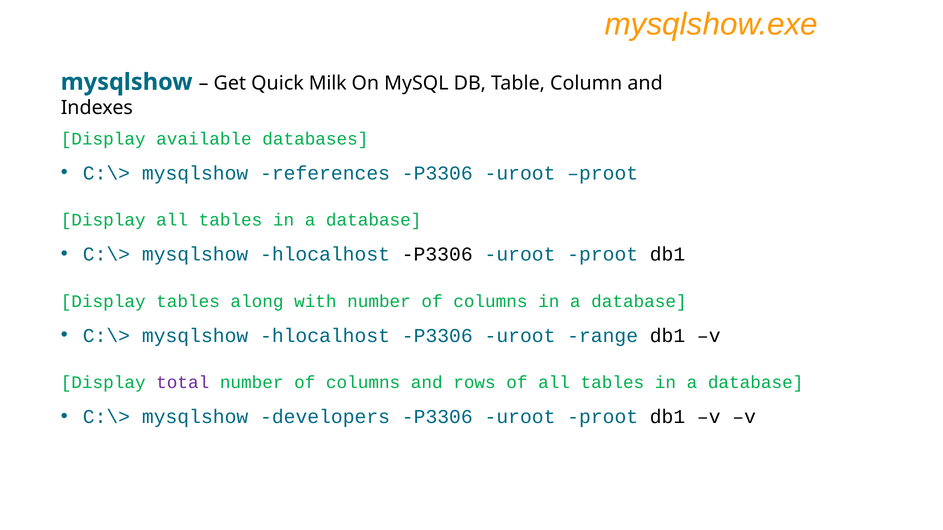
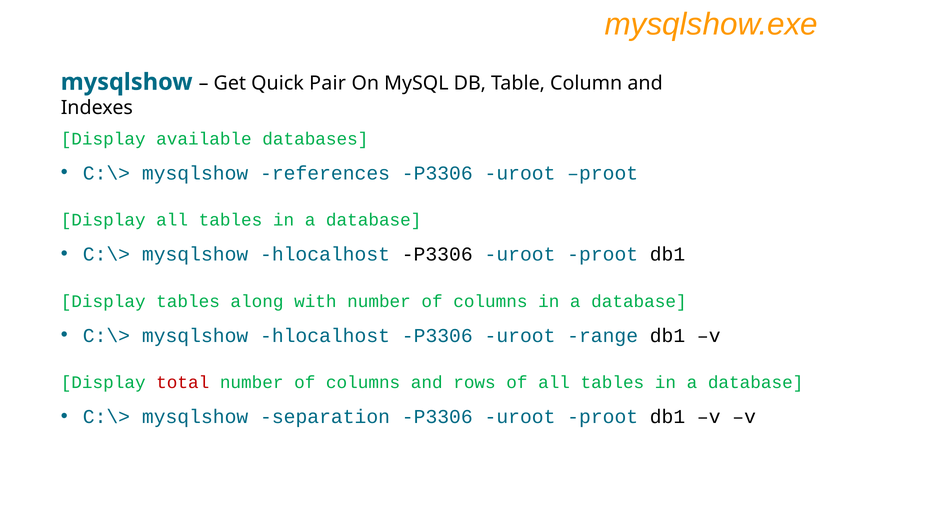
Milk: Milk -> Pair
total colour: purple -> red
developers: developers -> separation
